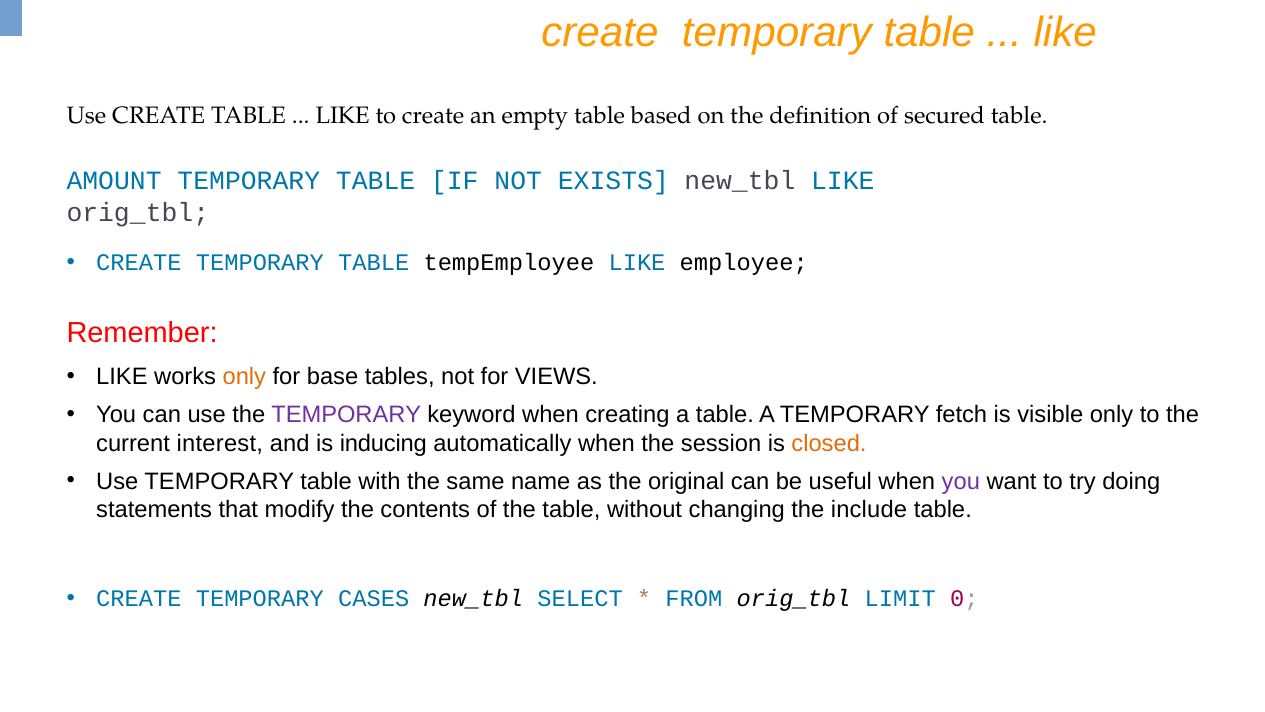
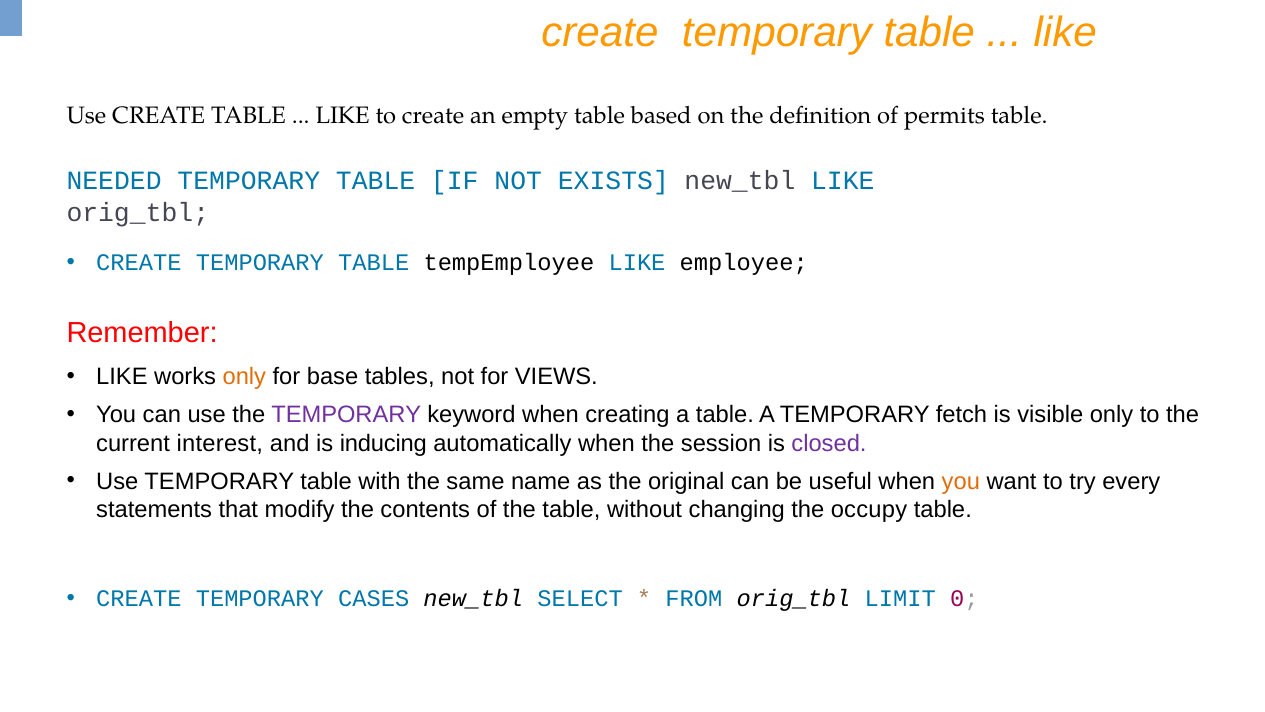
secured: secured -> permits
AMOUNT: AMOUNT -> NEEDED
closed colour: orange -> purple
you at (961, 481) colour: purple -> orange
doing: doing -> every
include: include -> occupy
